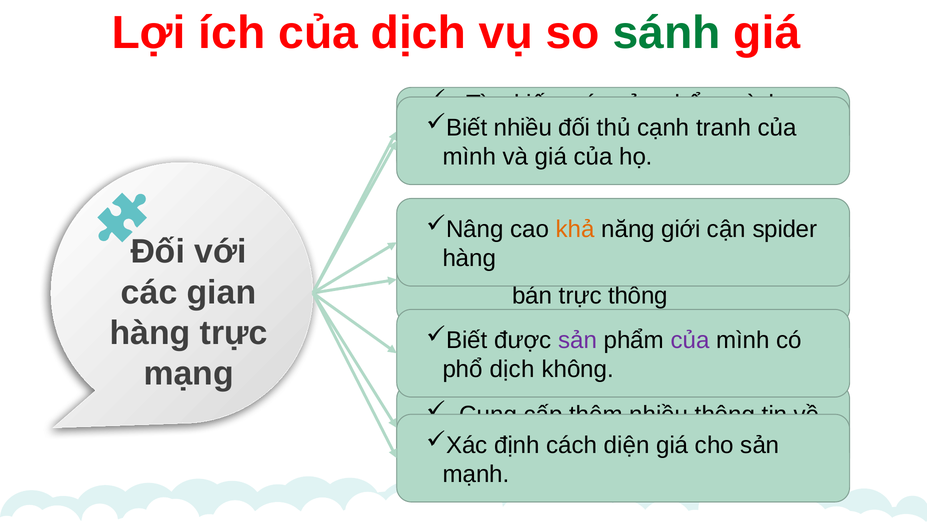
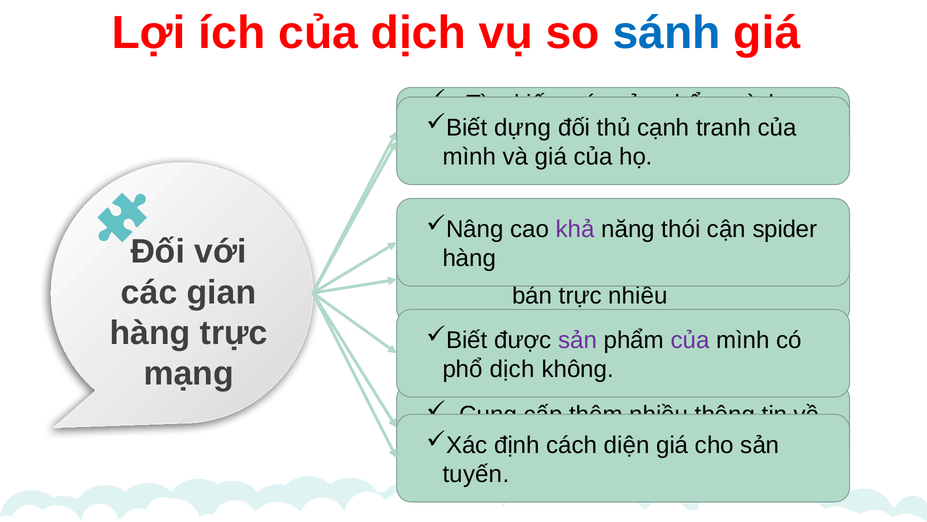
sánh colour: green -> blue
nhiều at (523, 128): nhiều -> dựng
khả colour: orange -> purple
giới: giới -> thói
trực thông: thông -> nhiều
mạnh: mạnh -> tuyến
